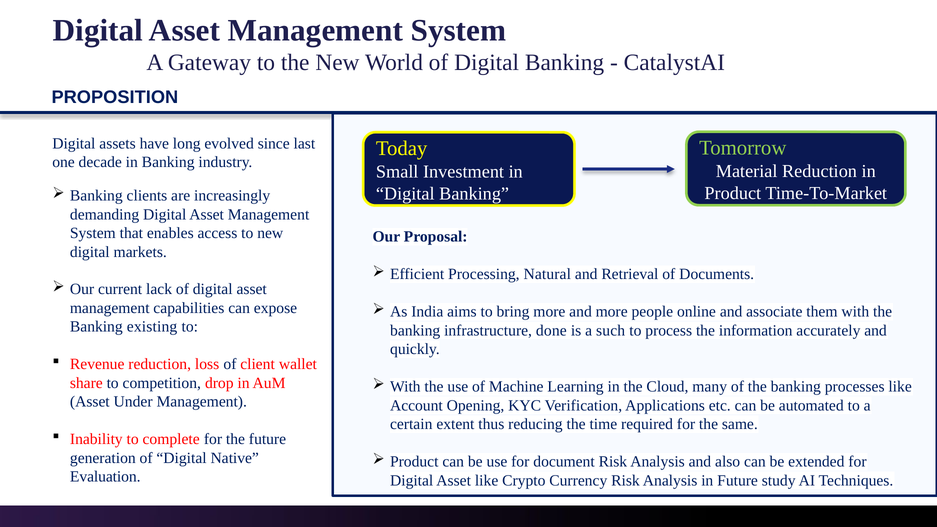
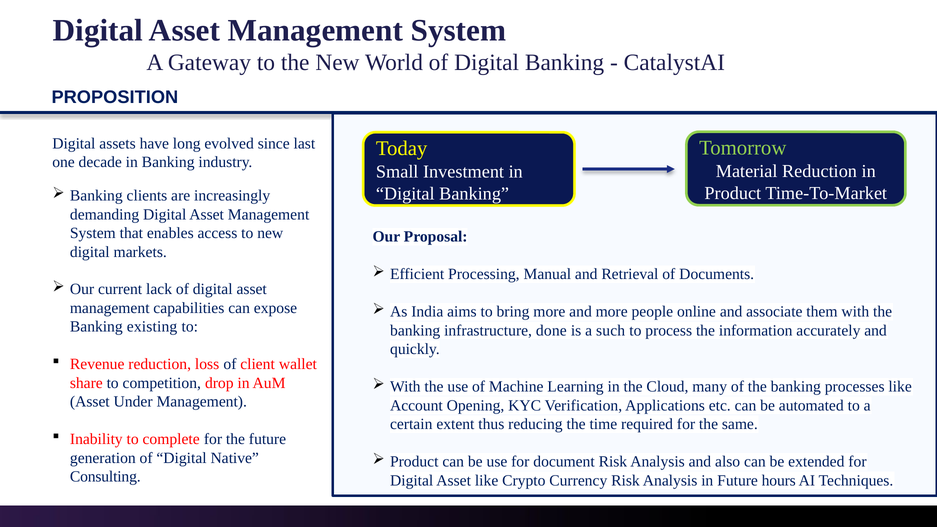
Natural: Natural -> Manual
Evaluation: Evaluation -> Consulting
study: study -> hours
